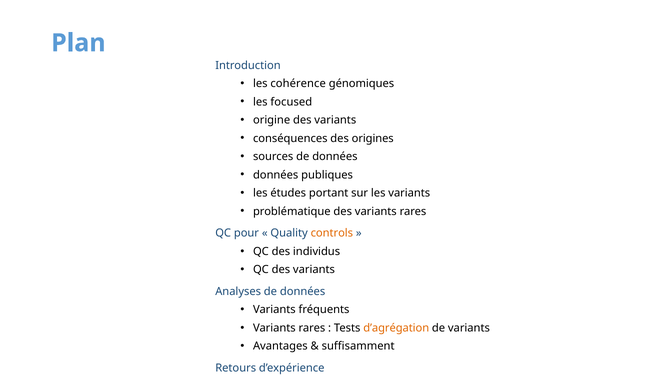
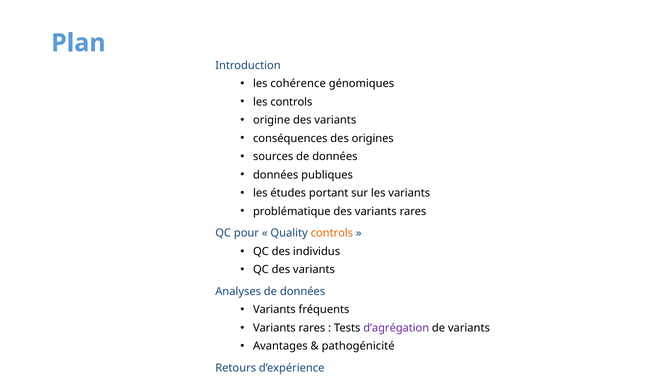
les focused: focused -> controls
d’agrégation colour: orange -> purple
suffisamment: suffisamment -> pathogénicité
